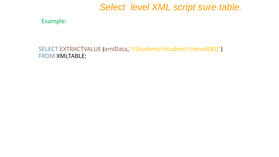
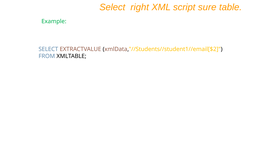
level: level -> right
